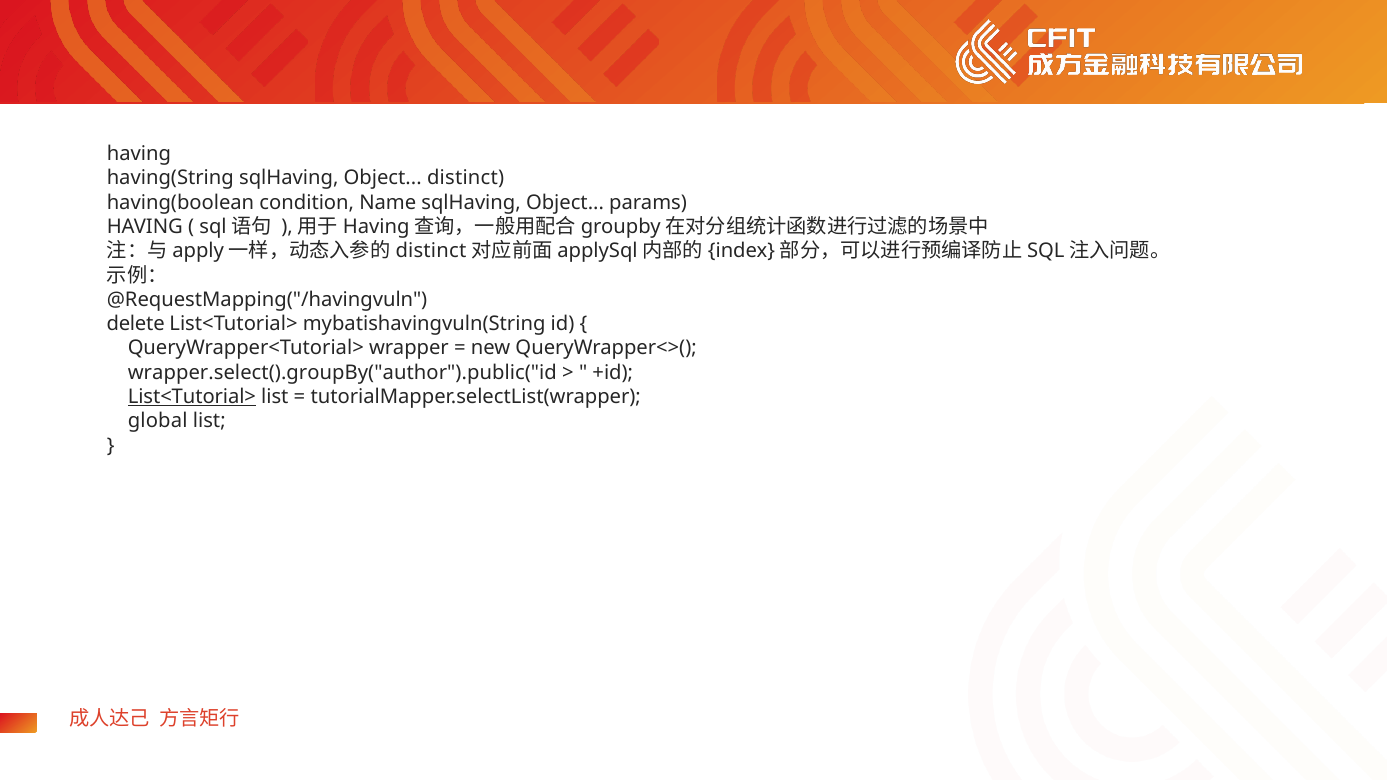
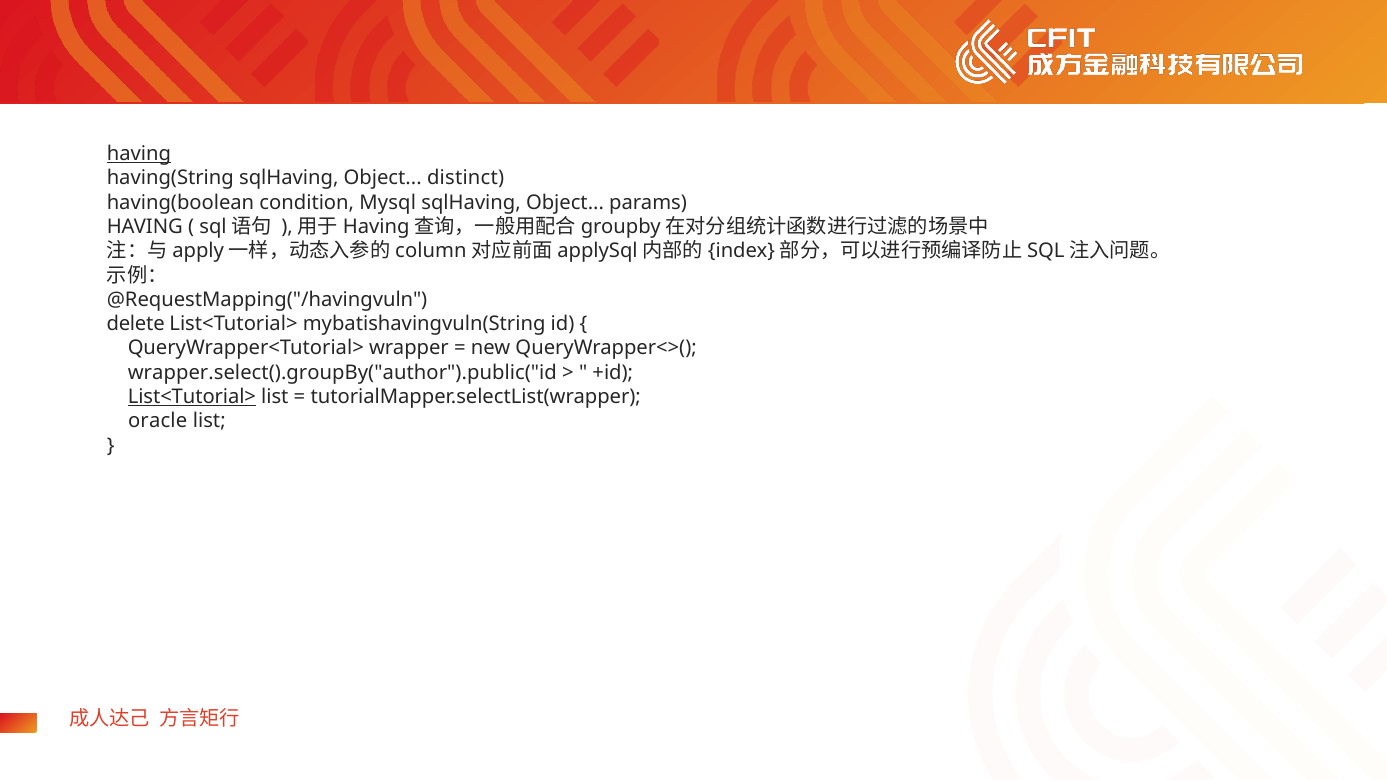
having at (139, 154) underline: none -> present
Name: Name -> Mysql
distinct at (431, 251): distinct -> column
global: global -> oracle
